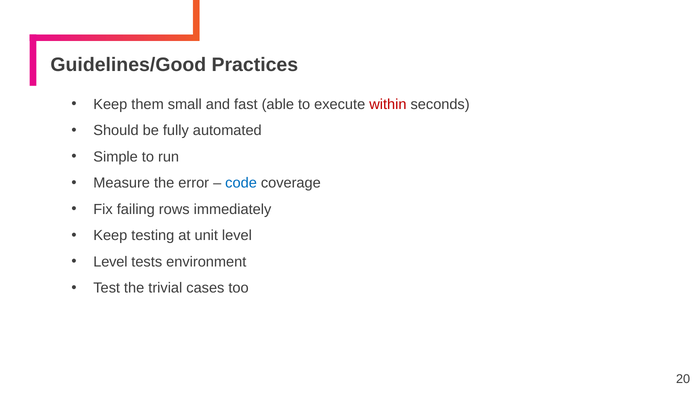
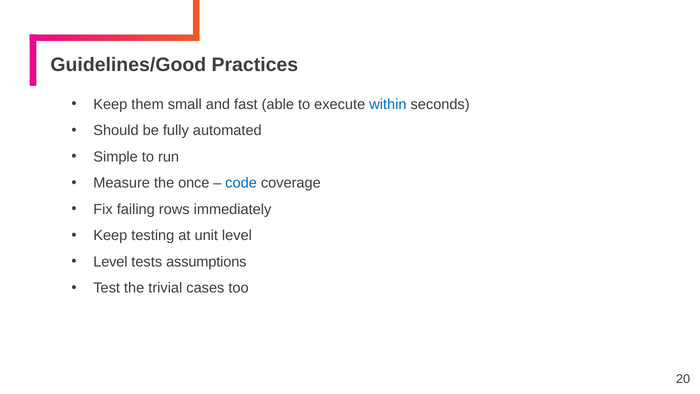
within colour: red -> blue
error: error -> once
environment: environment -> assumptions
